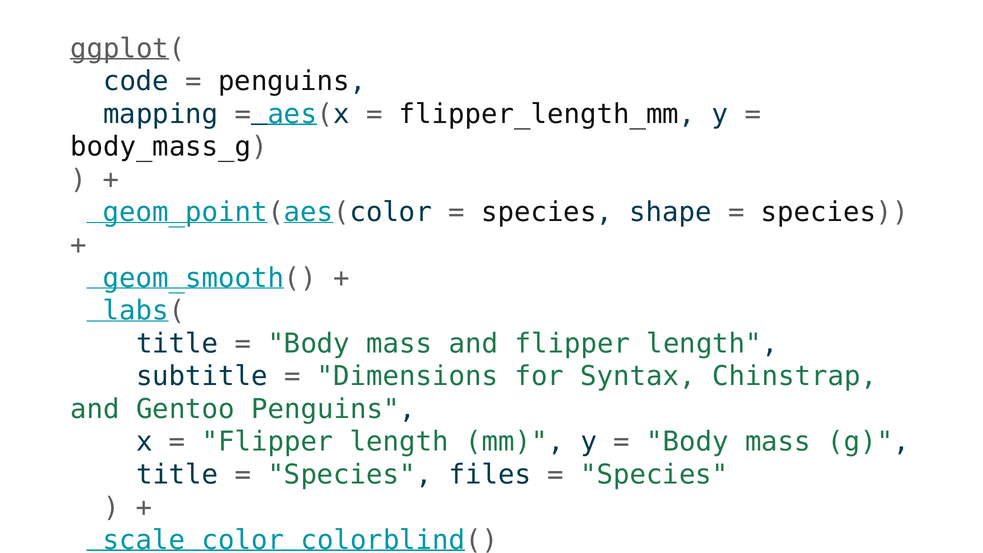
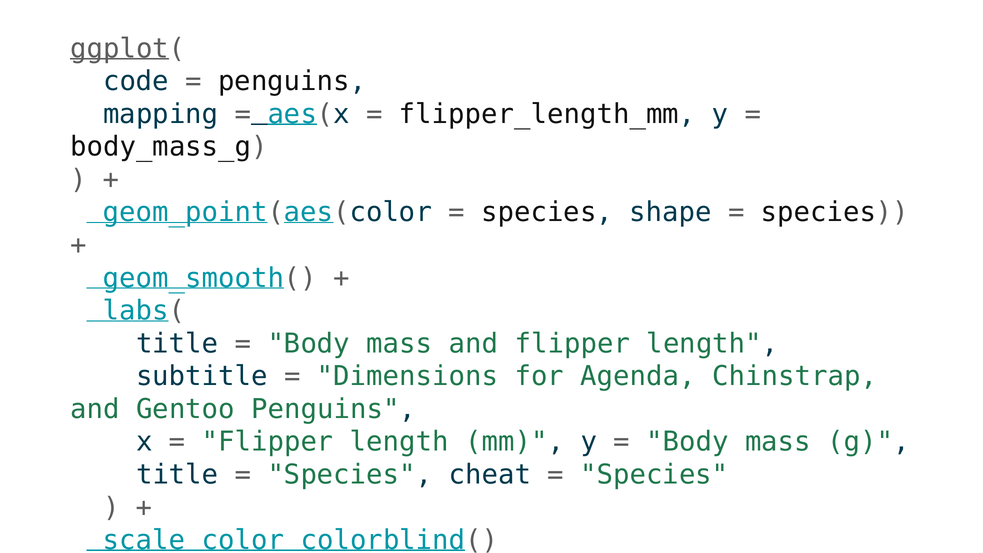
Syntax: Syntax -> Agenda
files: files -> cheat
